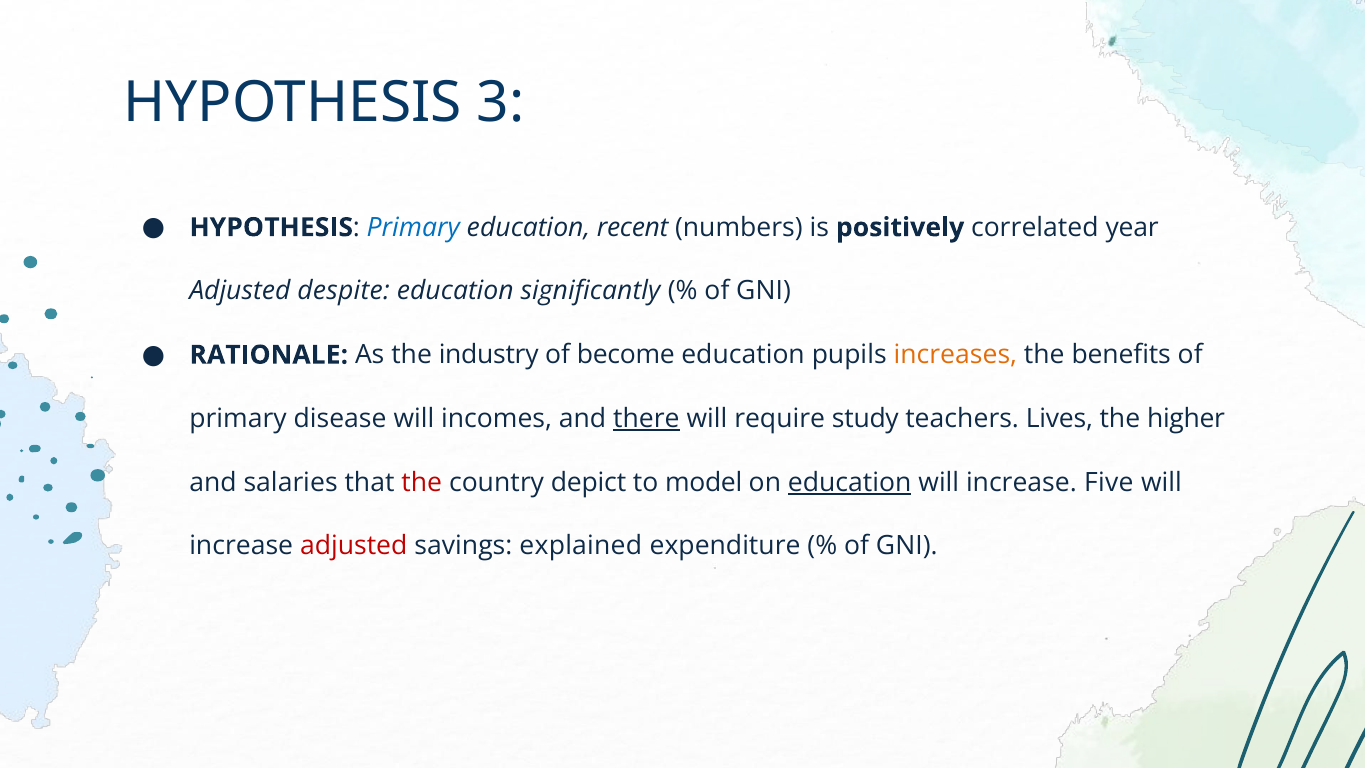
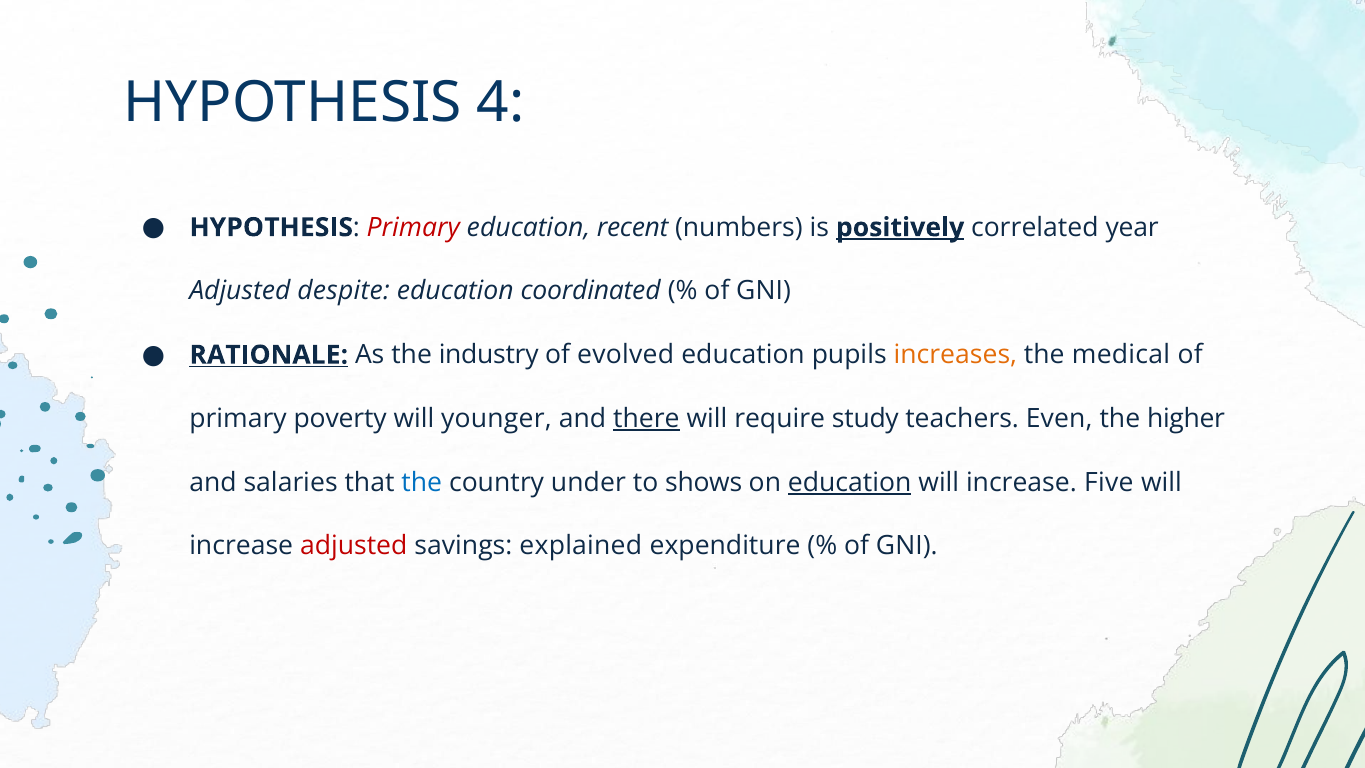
3: 3 -> 4
Primary at (413, 227) colour: blue -> red
positively underline: none -> present
significantly: significantly -> coordinated
RATIONALE underline: none -> present
become: become -> evolved
benefits: benefits -> medical
disease: disease -> poverty
incomes: incomes -> younger
Lives: Lives -> Even
the at (422, 482) colour: red -> blue
depict: depict -> under
model: model -> shows
